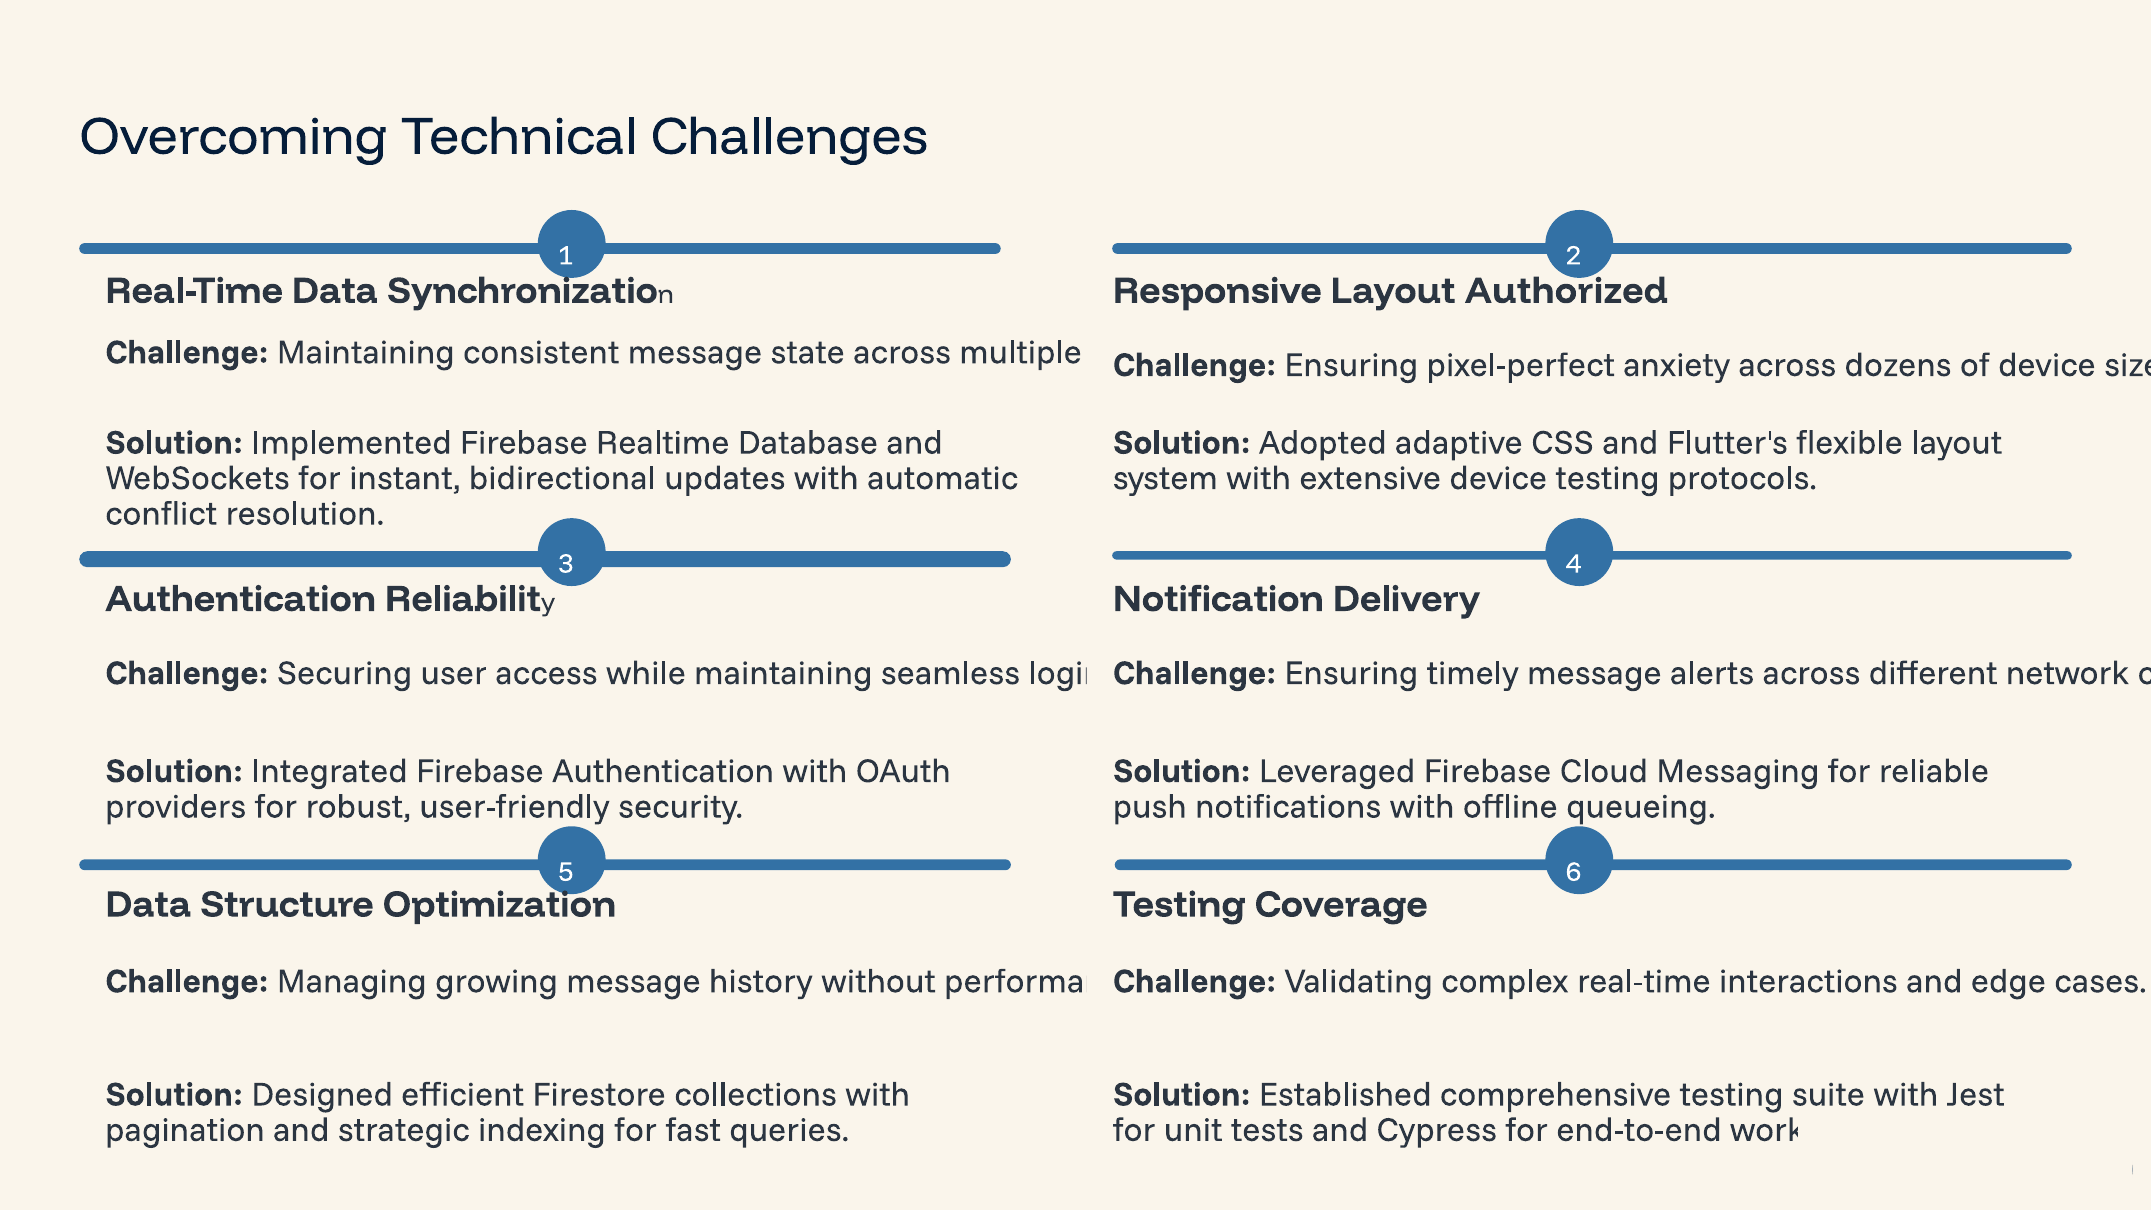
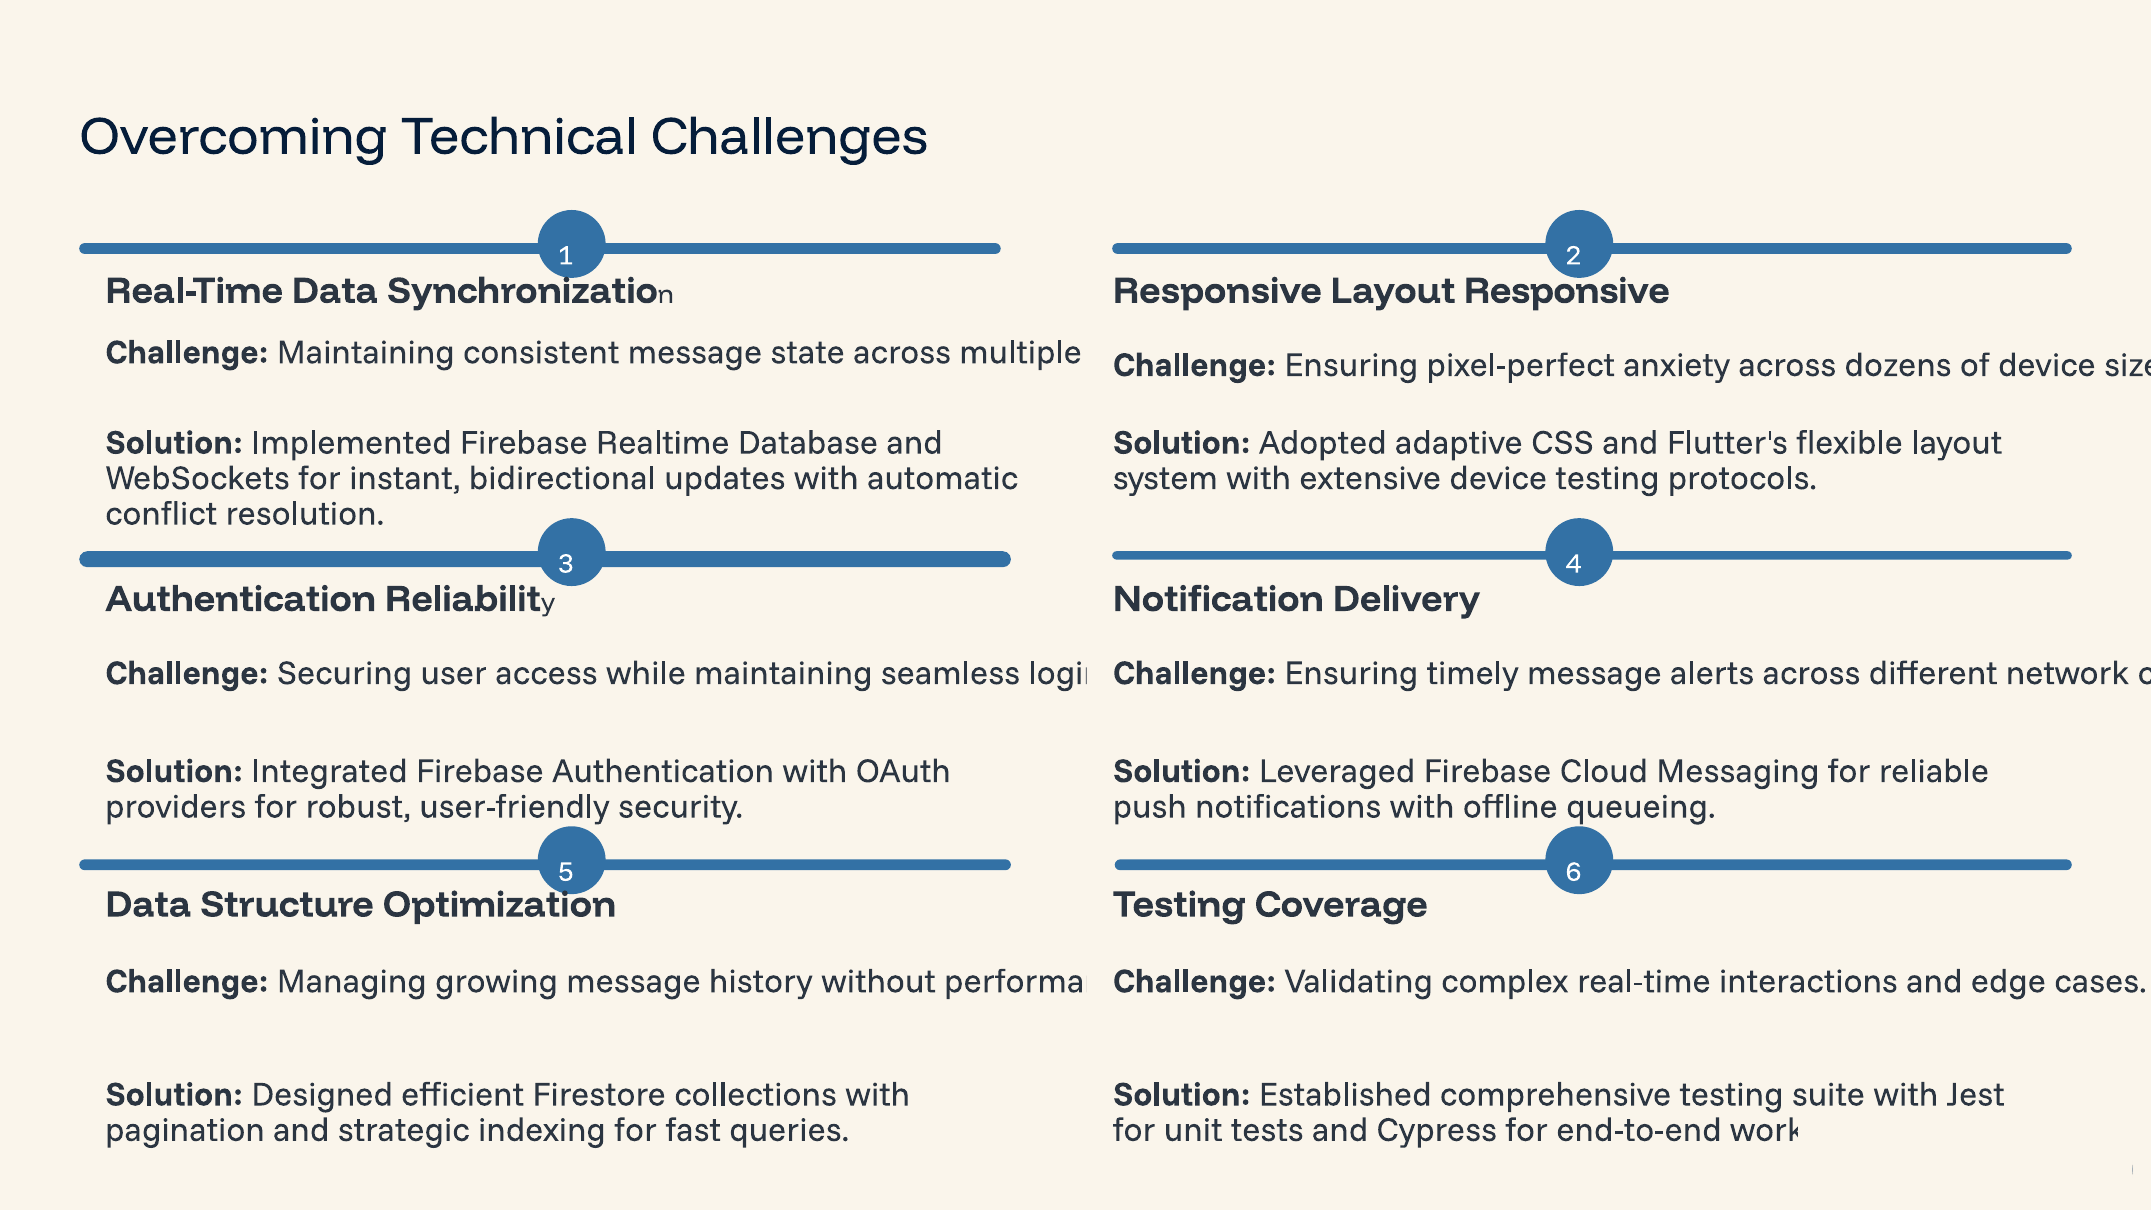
Layout Authorized: Authorized -> Responsive
